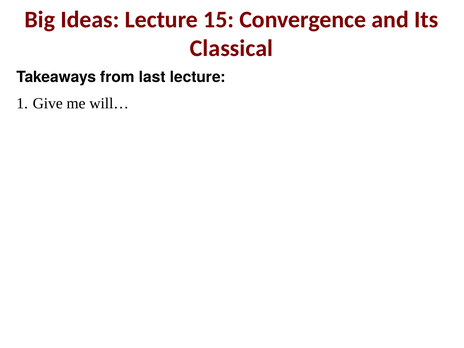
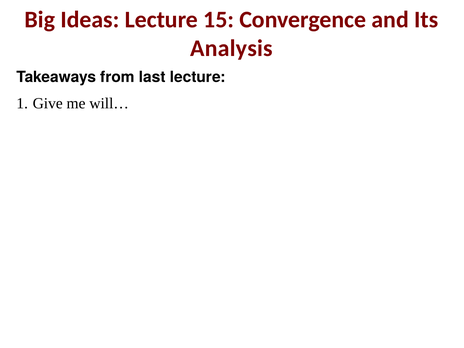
Classical: Classical -> Analysis
